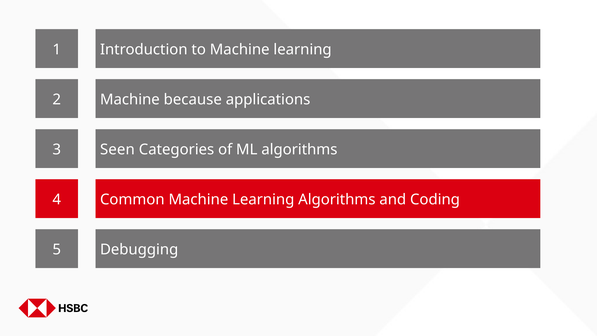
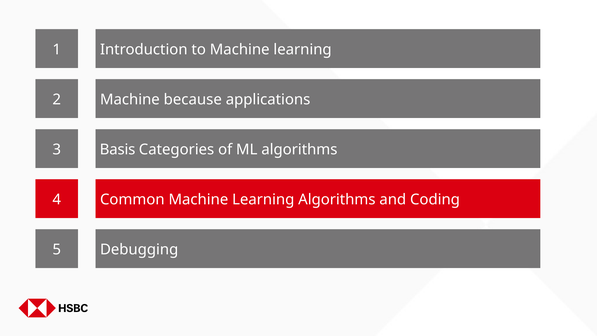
Seen: Seen -> Basis
